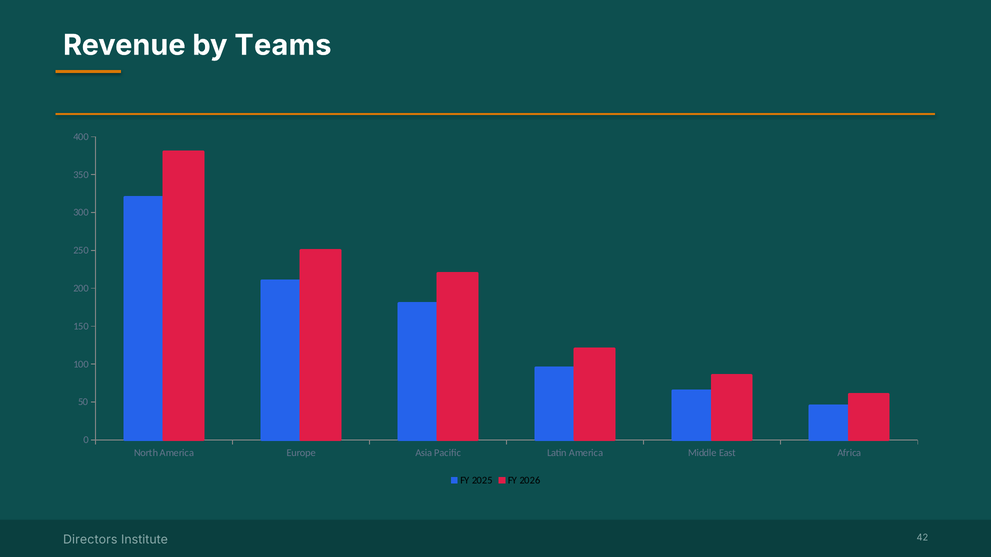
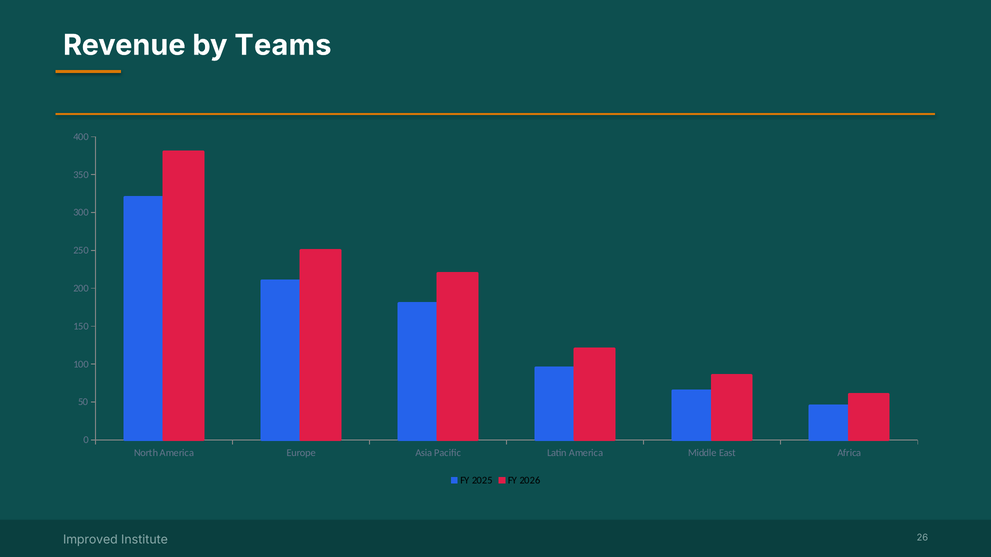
Directors: Directors -> Improved
42: 42 -> 26
